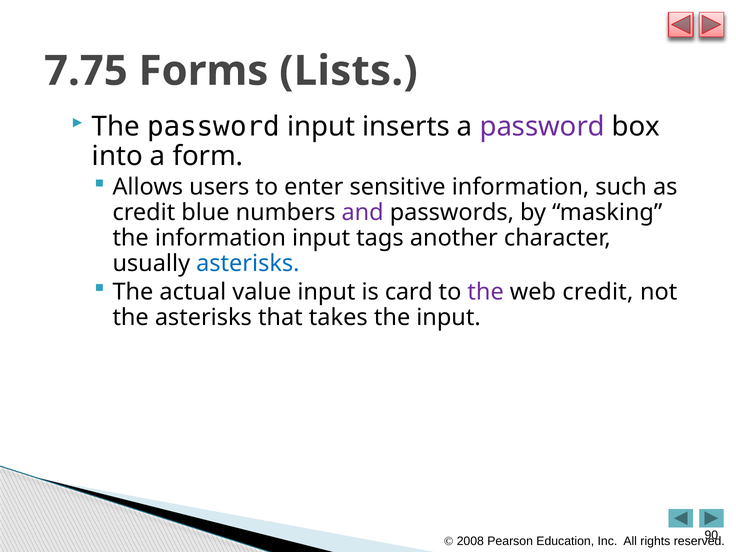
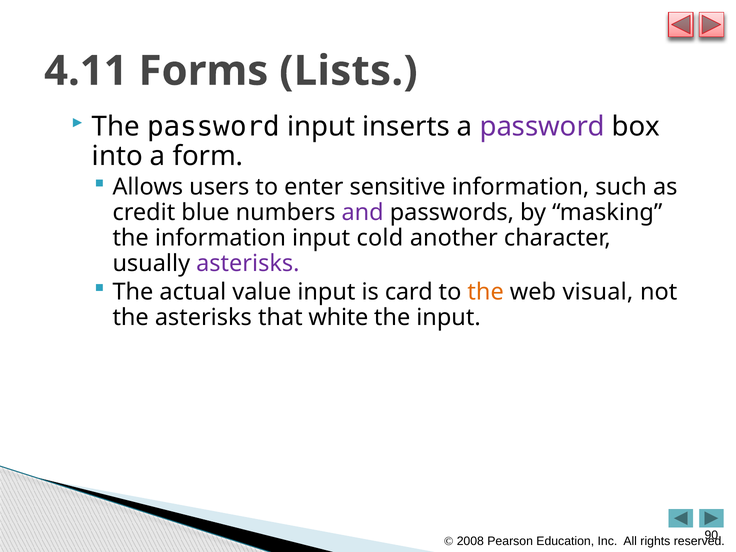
7.75: 7.75 -> 4.11
tags: tags -> cold
asterisks at (248, 263) colour: blue -> purple
the at (486, 292) colour: purple -> orange
web credit: credit -> visual
takes: takes -> white
